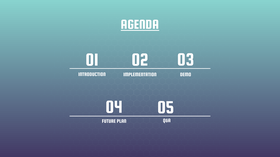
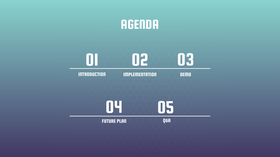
AGENDA underline: present -> none
